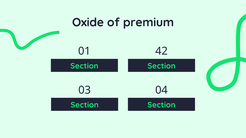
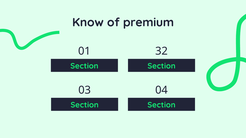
Oxide: Oxide -> Know
42: 42 -> 32
